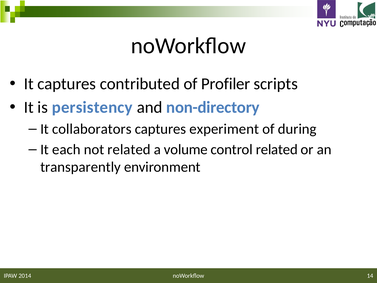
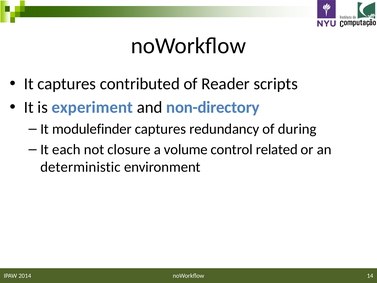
Profiler: Profiler -> Reader
persistency: persistency -> experiment
collaborators: collaborators -> modulefinder
experiment: experiment -> redundancy
not related: related -> closure
transparently: transparently -> deterministic
